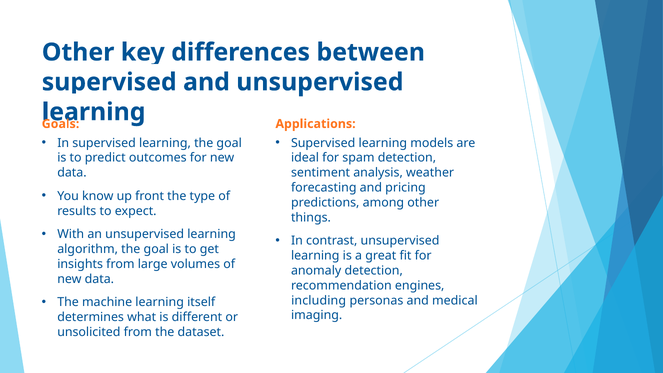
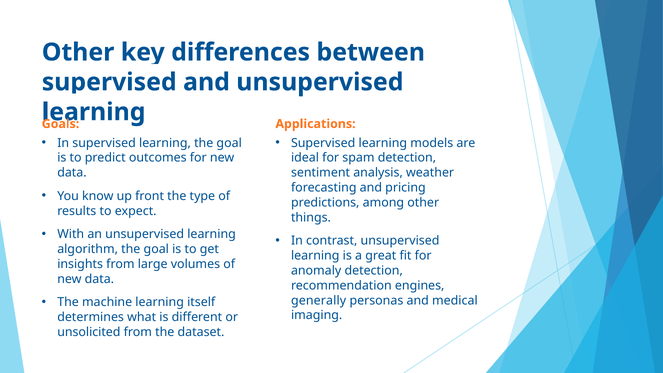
including: including -> generally
